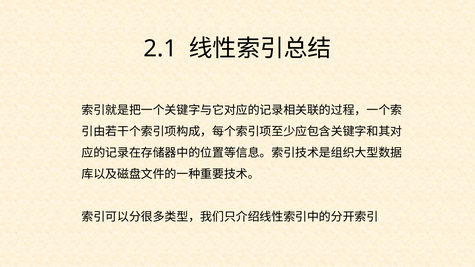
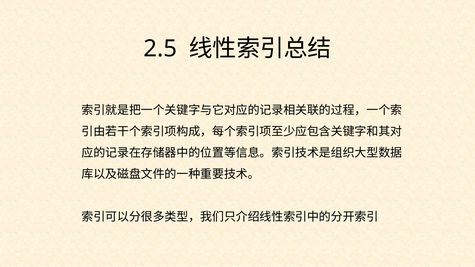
2.1: 2.1 -> 2.5
